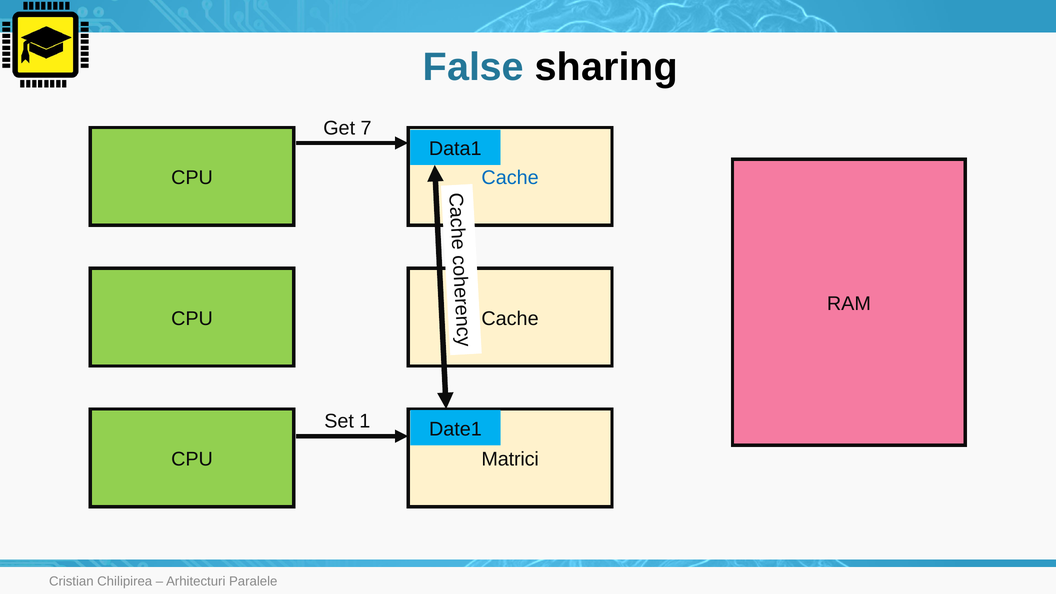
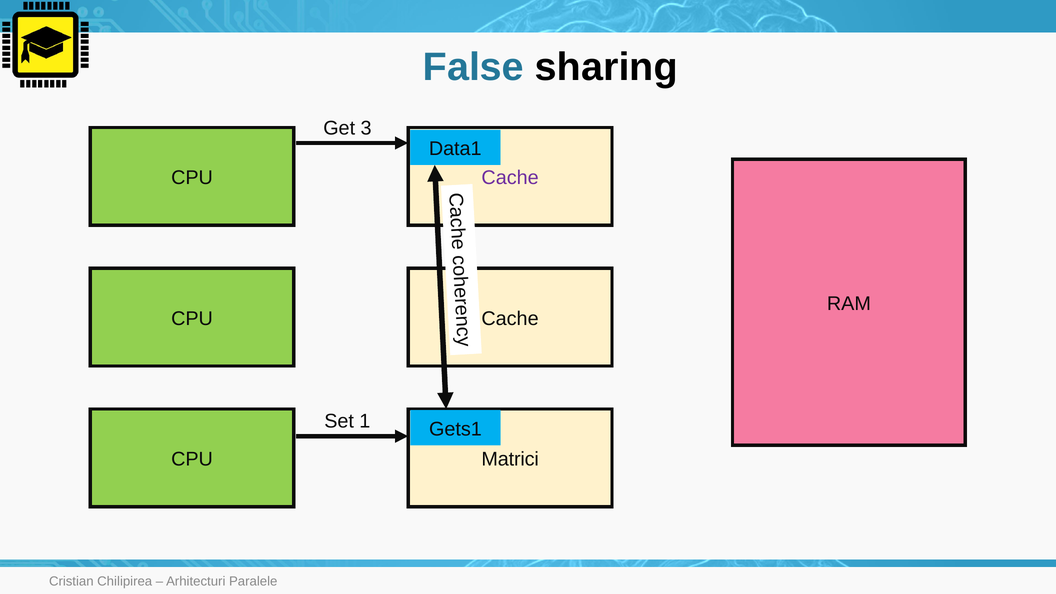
7: 7 -> 3
Cache at (510, 178) colour: blue -> purple
Date1: Date1 -> Gets1
